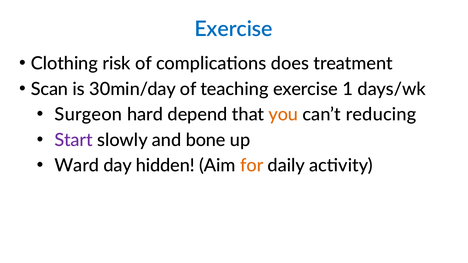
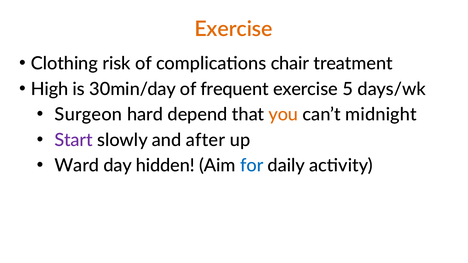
Exercise at (233, 29) colour: blue -> orange
does: does -> chair
Scan: Scan -> High
teaching: teaching -> frequent
1: 1 -> 5
reducing: reducing -> midnight
bone: bone -> after
for colour: orange -> blue
